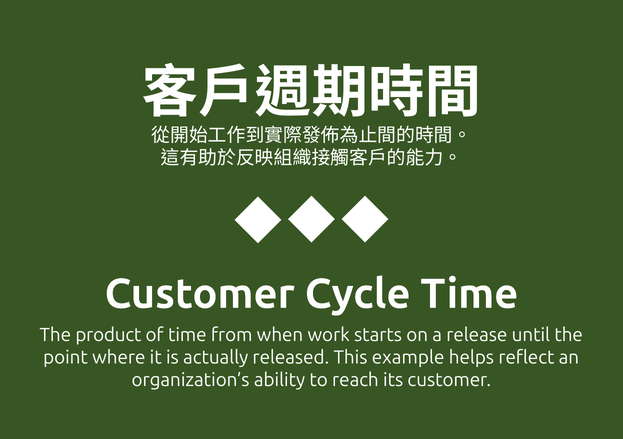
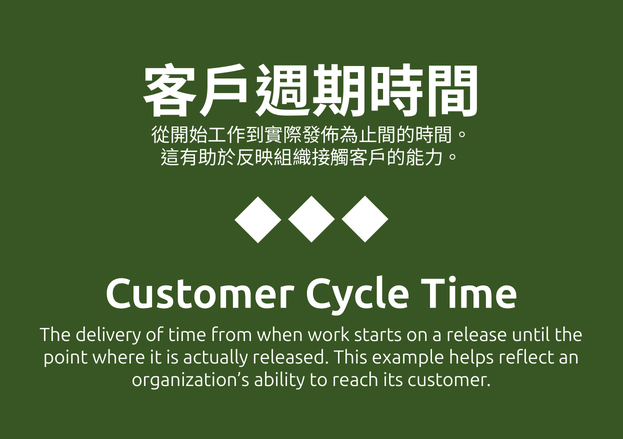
product: product -> delivery
